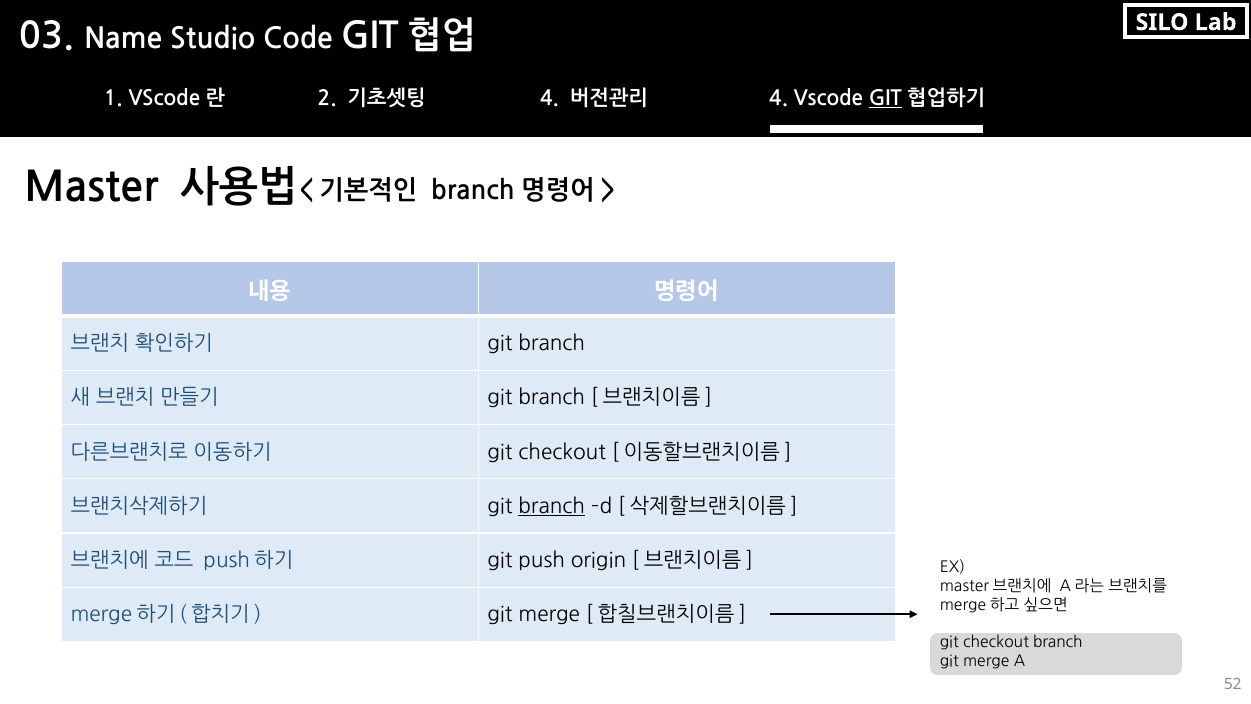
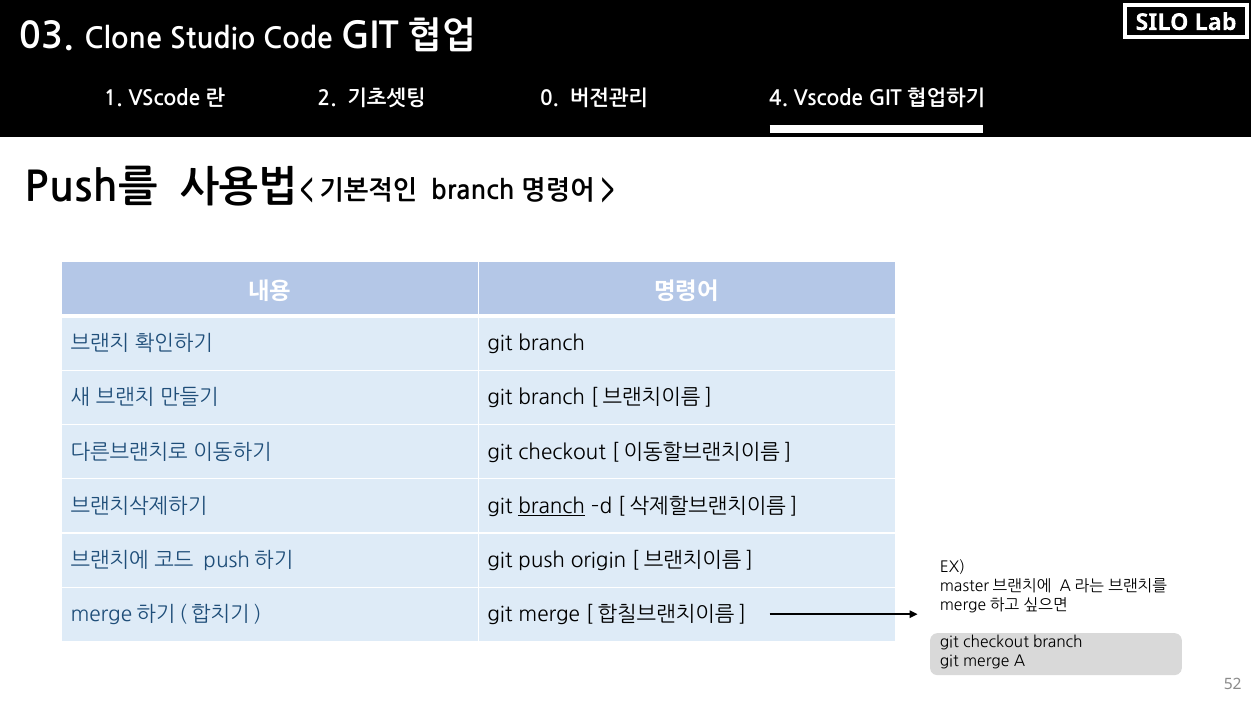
Name: Name -> Clone
GIT at (885, 98) underline: present -> none
4 at (550, 98): 4 -> 0
Master: Master -> Push를
